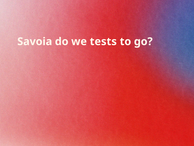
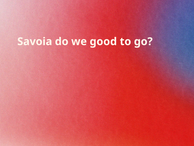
tests: tests -> good
